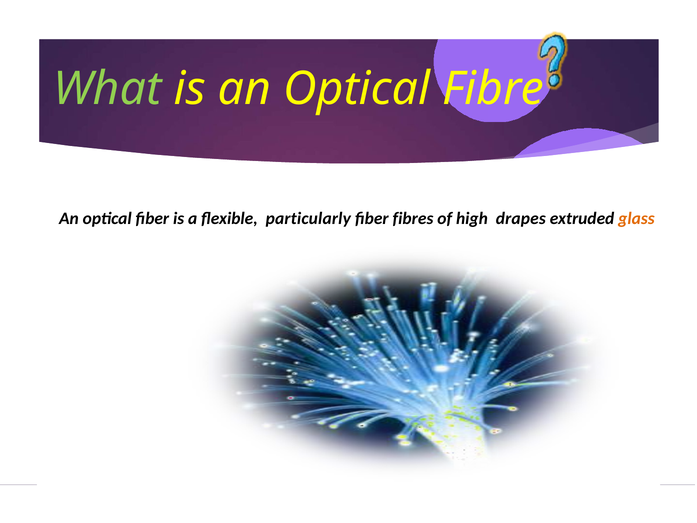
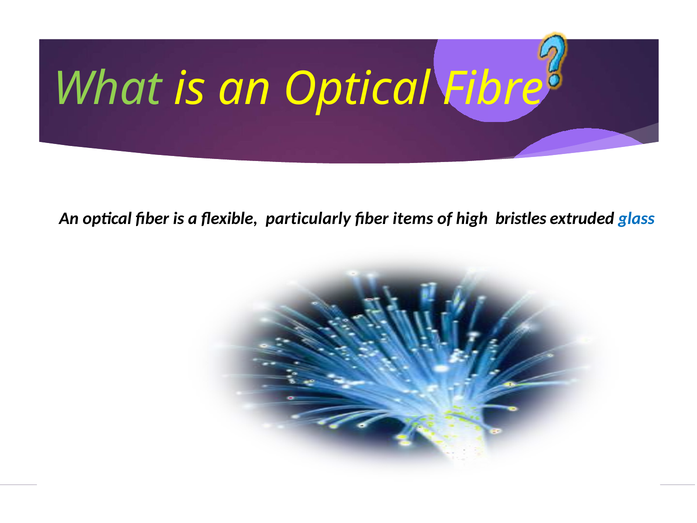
fibres: fibres -> items
drapes: drapes -> bristles
glass colour: orange -> blue
